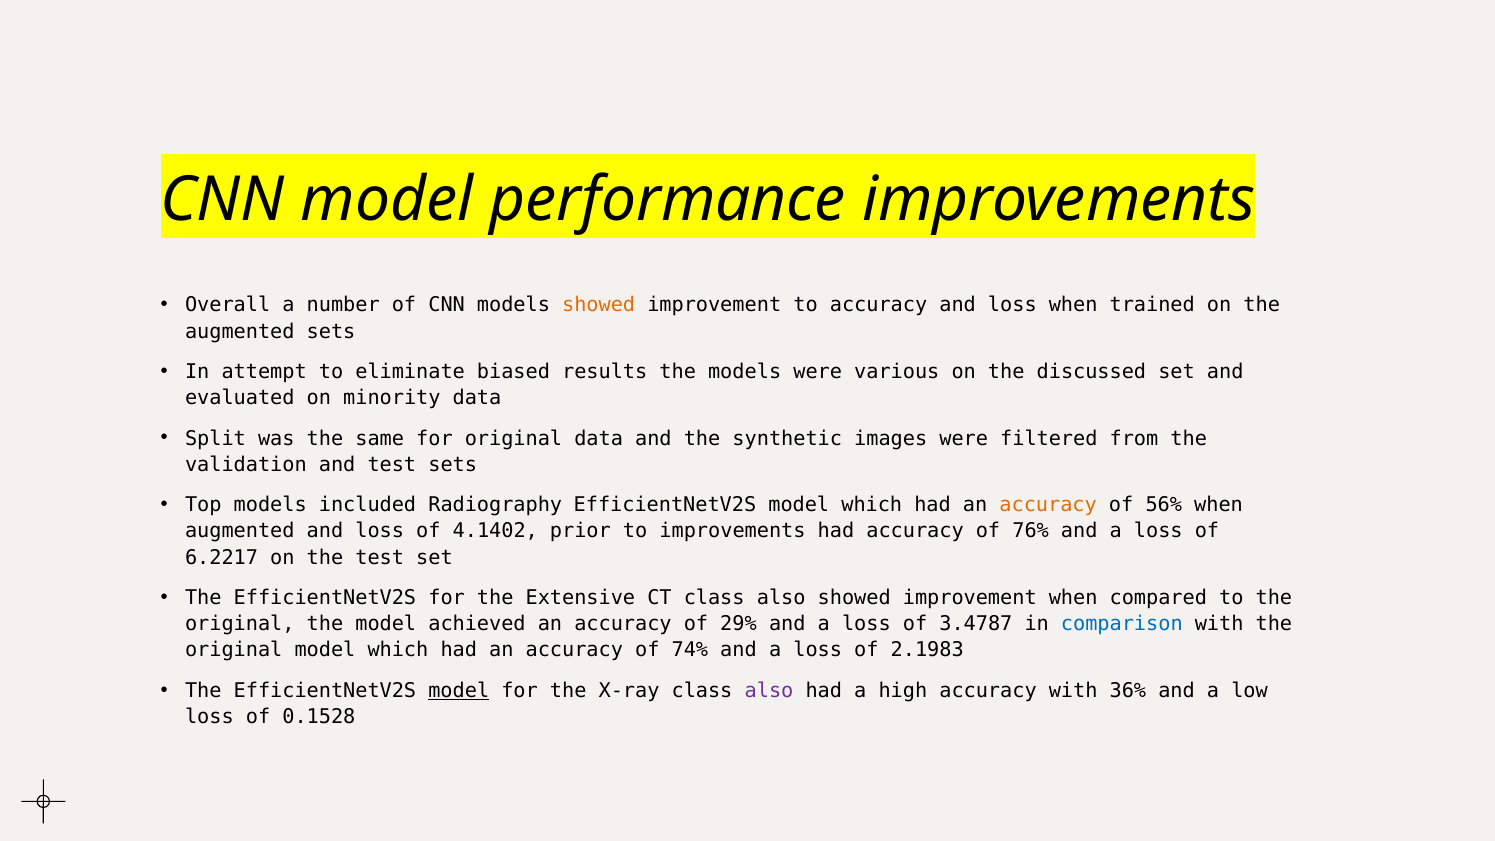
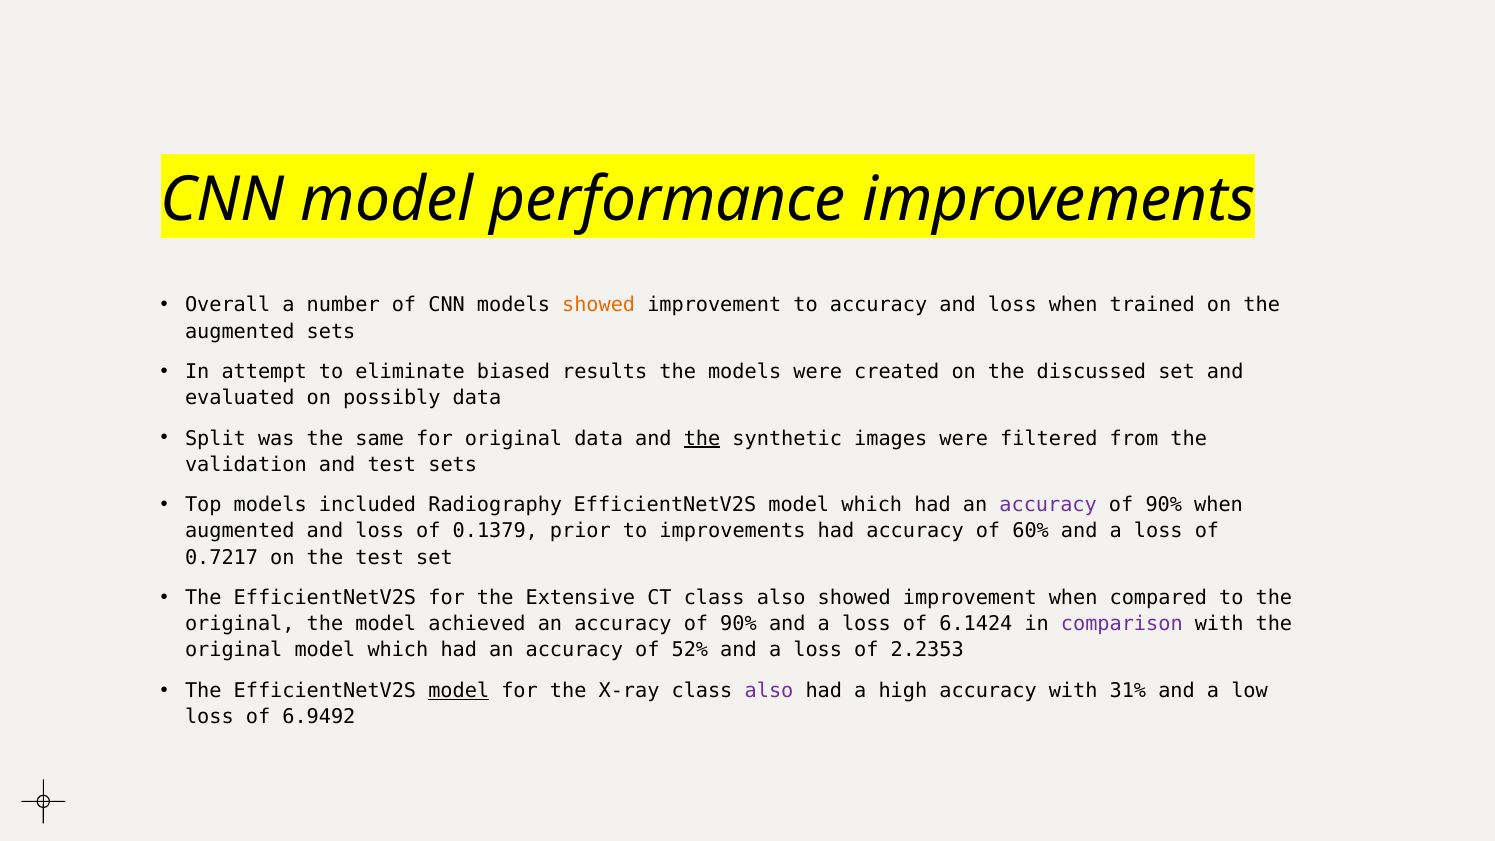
various: various -> created
minority: minority -> possibly
the at (702, 438) underline: none -> present
accuracy at (1048, 505) colour: orange -> purple
56% at (1164, 505): 56% -> 90%
4.1402: 4.1402 -> 0.1379
76%: 76% -> 60%
6.2217: 6.2217 -> 0.7217
29% at (739, 624): 29% -> 90%
3.4787: 3.4787 -> 6.1424
comparison colour: blue -> purple
74%: 74% -> 52%
2.1983: 2.1983 -> 2.2353
36%: 36% -> 31%
0.1528: 0.1528 -> 6.9492
